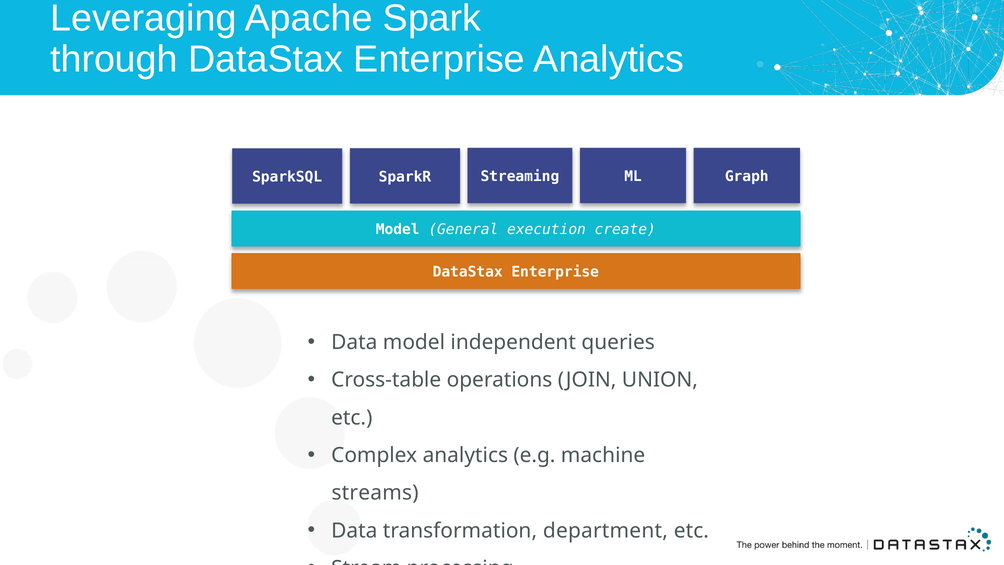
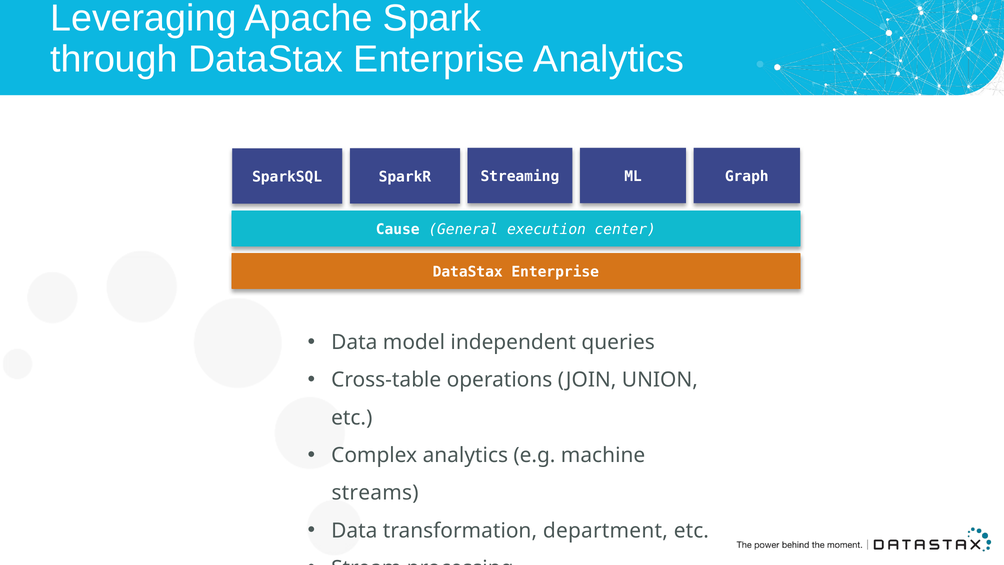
Model at (398, 230): Model -> Cause
create: create -> center
